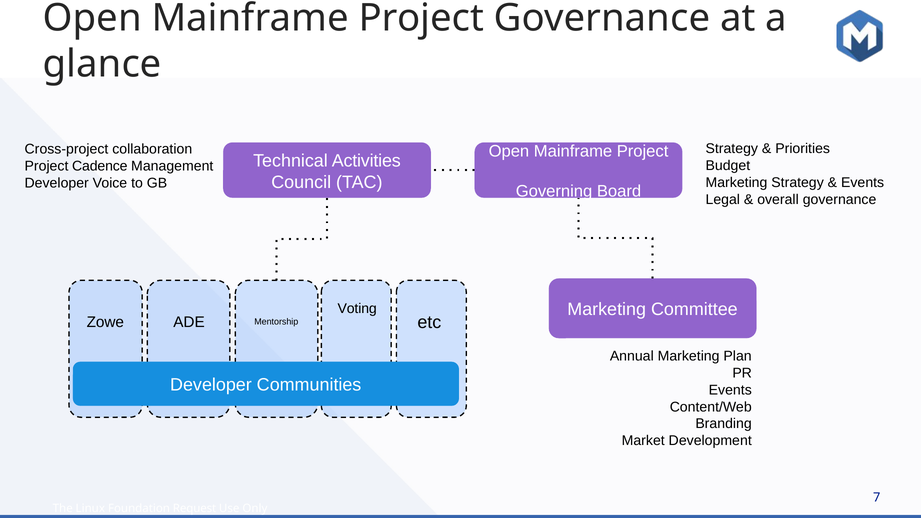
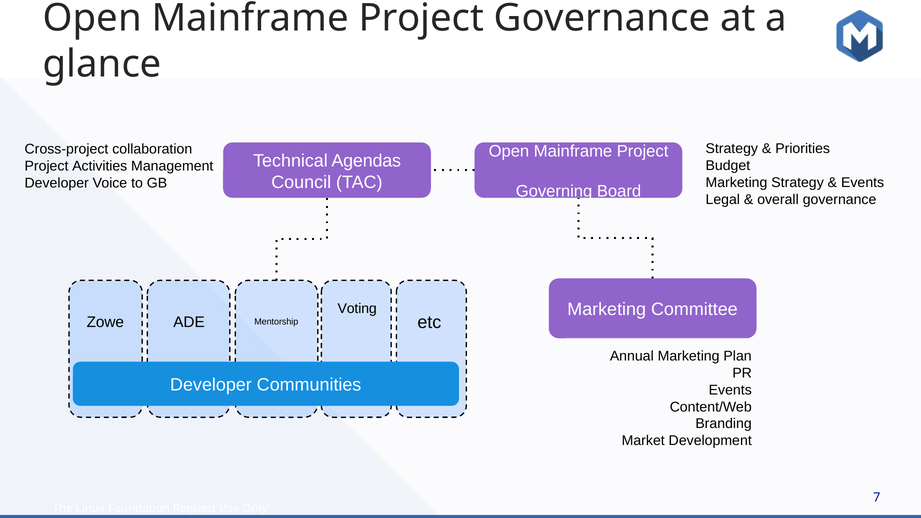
Activities: Activities -> Agendas
Cadence: Cadence -> Activities
